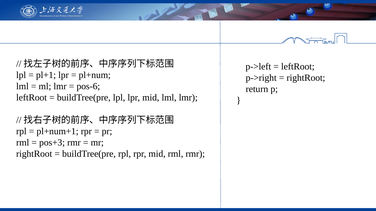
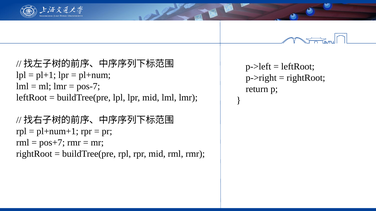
pos-6: pos-6 -> pos-7
pos+3: pos+3 -> pos+7
